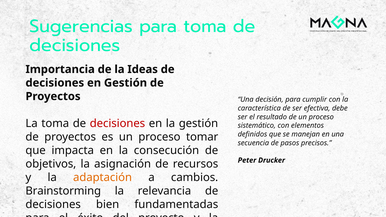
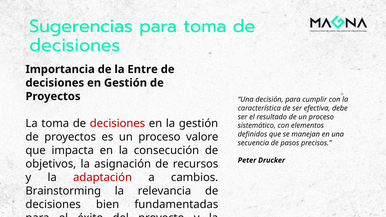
Ideas: Ideas -> Entre
tomar: tomar -> valore
adaptación colour: orange -> red
